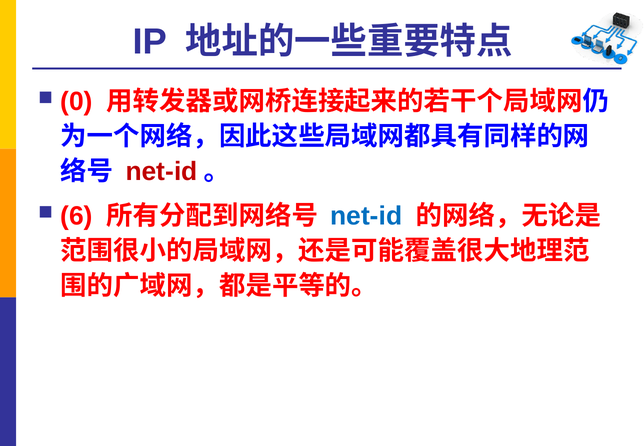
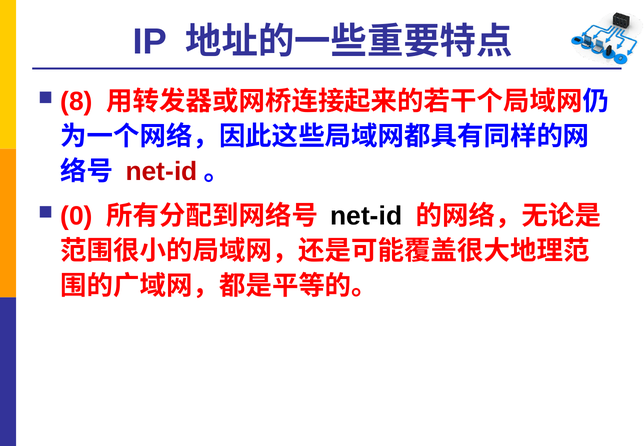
0: 0 -> 8
6: 6 -> 0
net-id at (366, 216) colour: blue -> black
